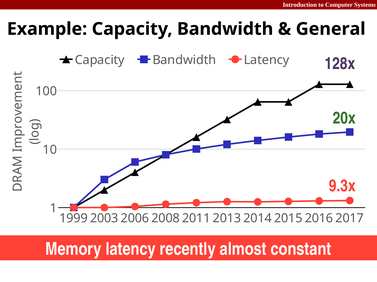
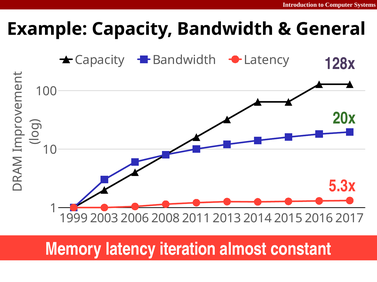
9.3x: 9.3x -> 5.3x
recently: recently -> iteration
